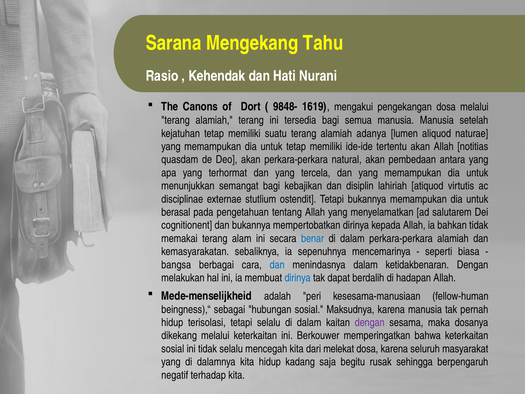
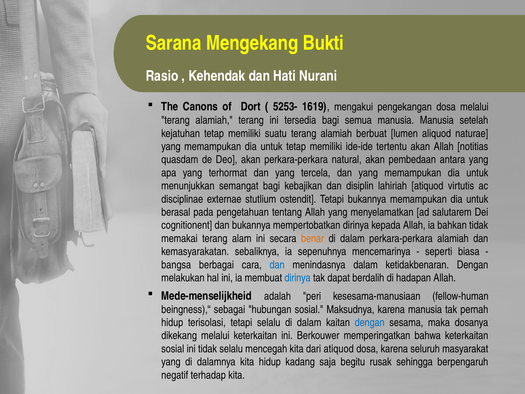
Tahu: Tahu -> Bukti
9848-: 9848- -> 5253-
adanya: adanya -> berbuat
benar colour: blue -> orange
dengan at (370, 322) colour: purple -> blue
dari melekat: melekat -> atiquod
